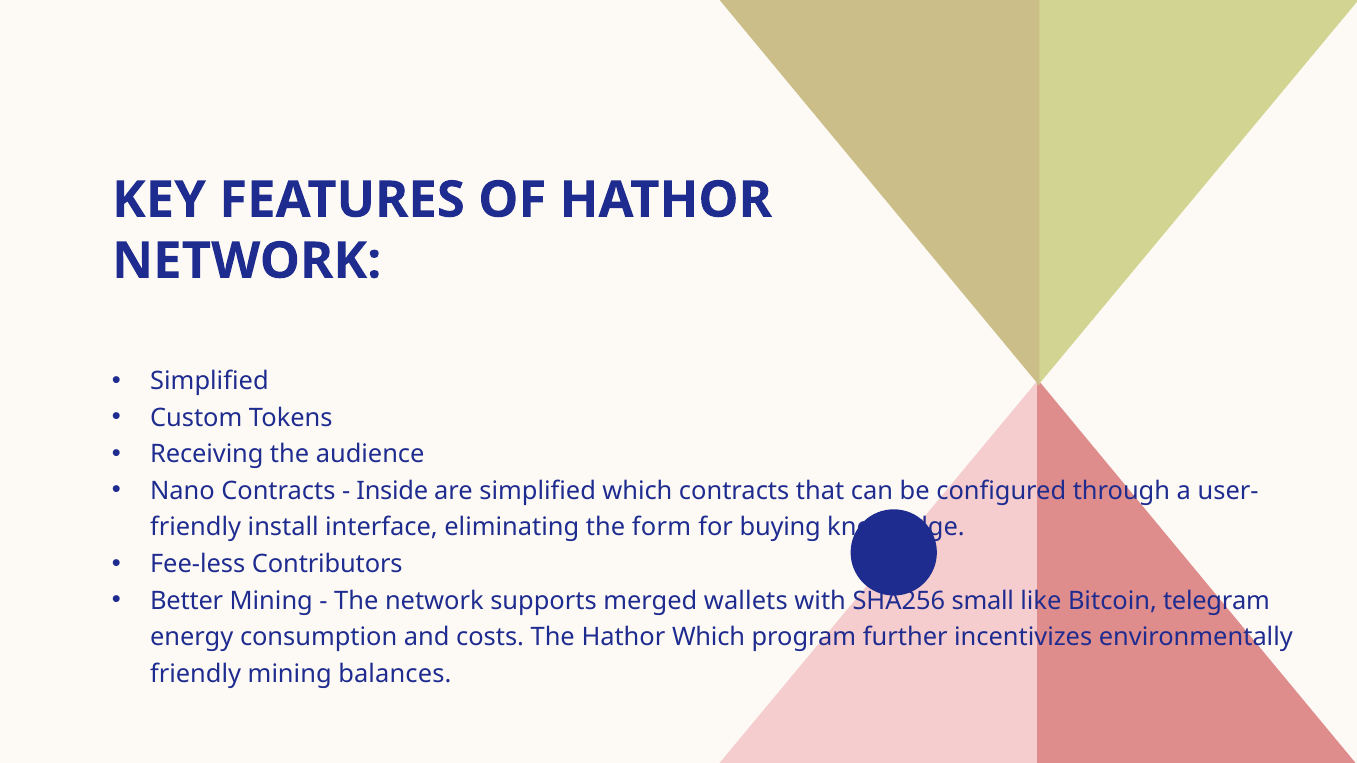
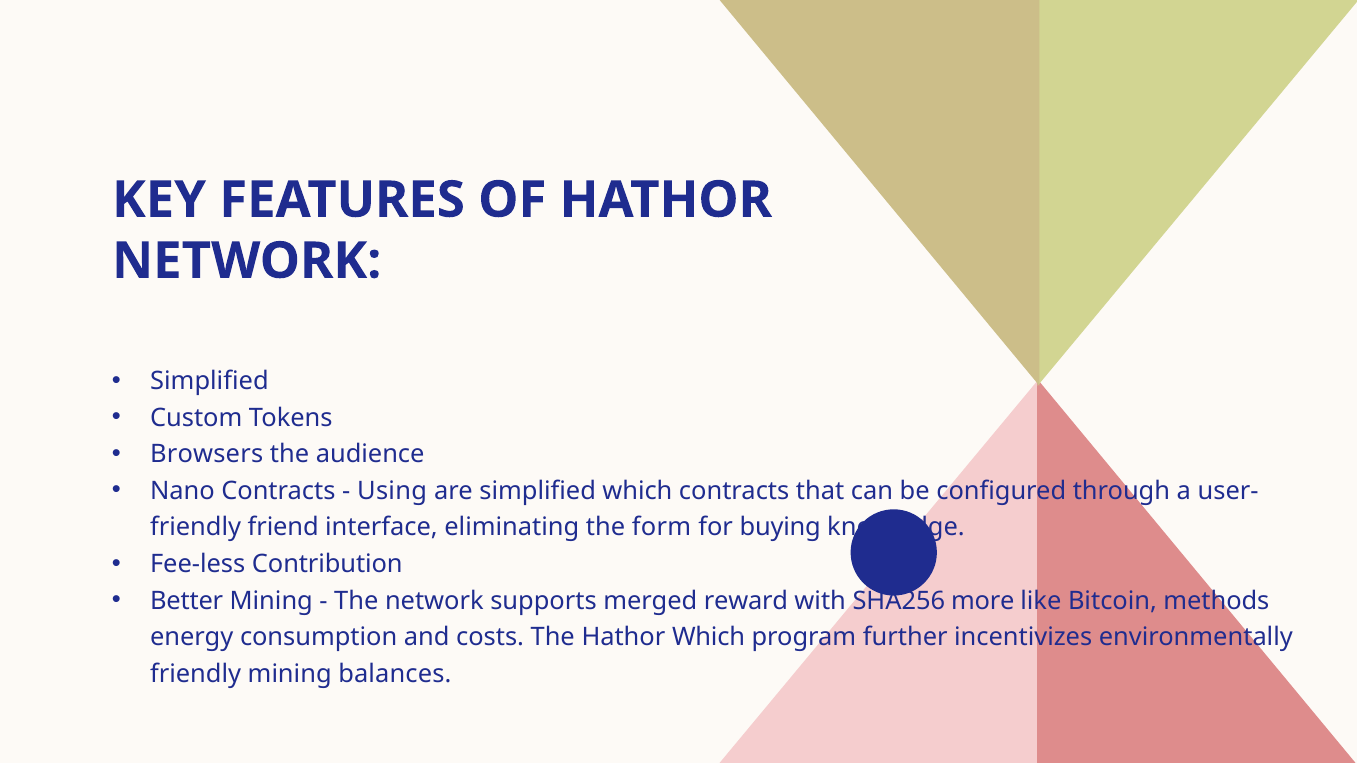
Receiving: Receiving -> Browsers
Inside: Inside -> Using
install: install -> friend
Contributors: Contributors -> Contribution
wallets: wallets -> reward
small: small -> more
telegram: telegram -> methods
